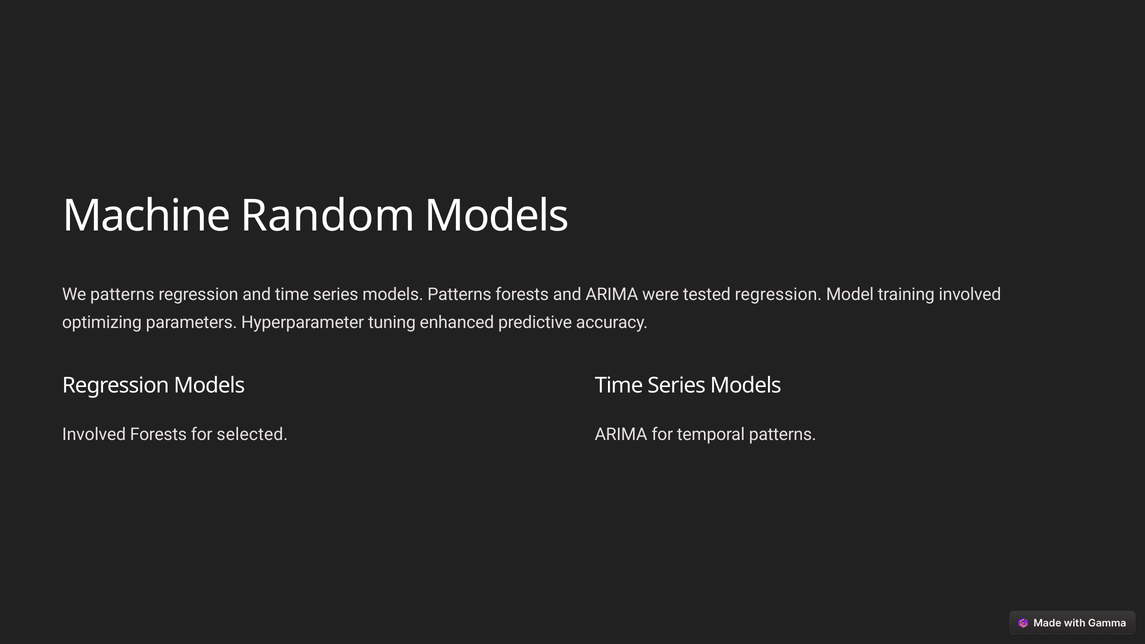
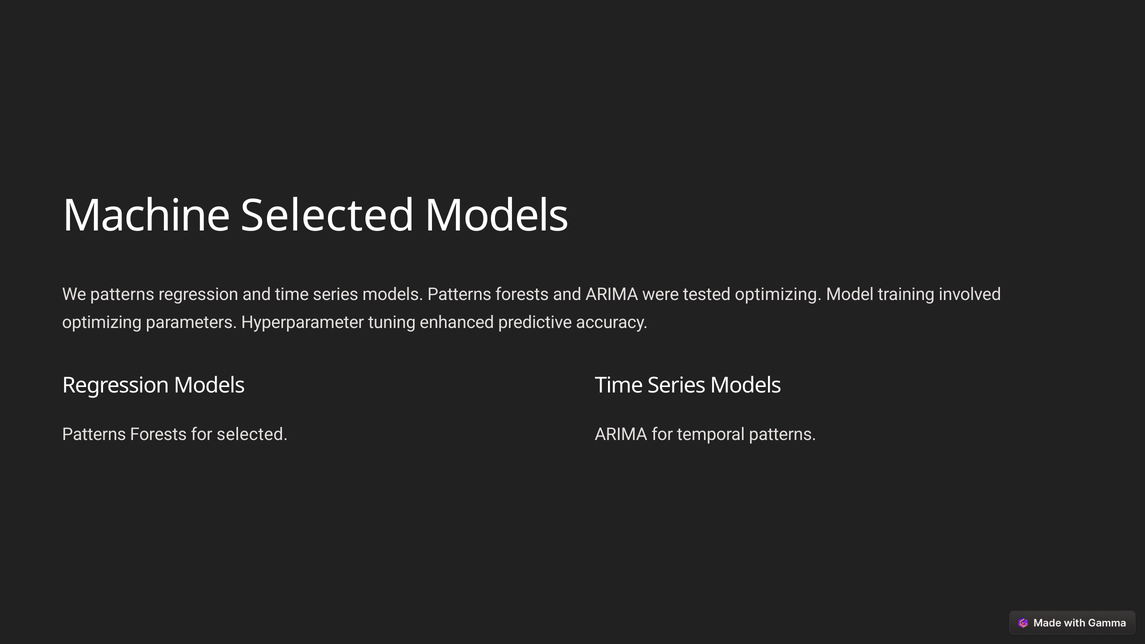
Machine Random: Random -> Selected
tested regression: regression -> optimizing
Involved at (94, 434): Involved -> Patterns
